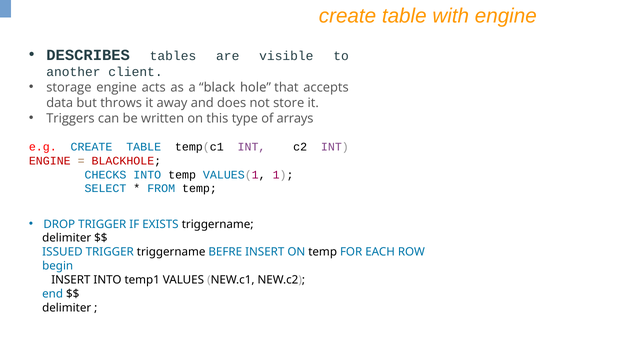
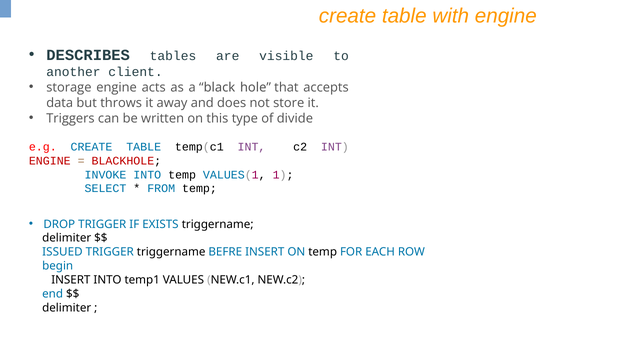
arrays: arrays -> divide
CHECKS: CHECKS -> INVOKE
